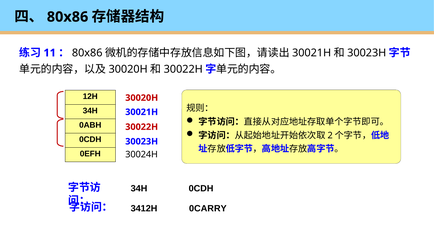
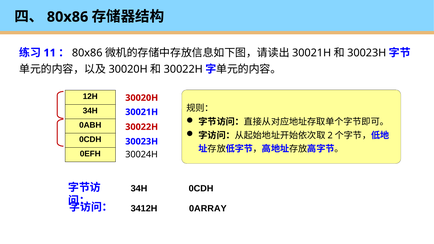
0CARRY: 0CARRY -> 0ARRAY
